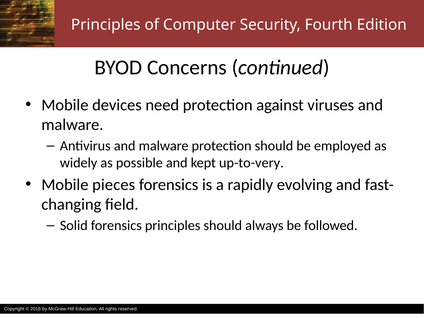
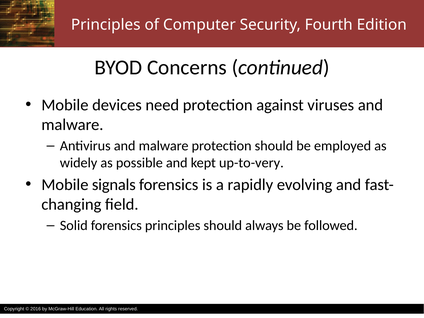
pieces: pieces -> signals
